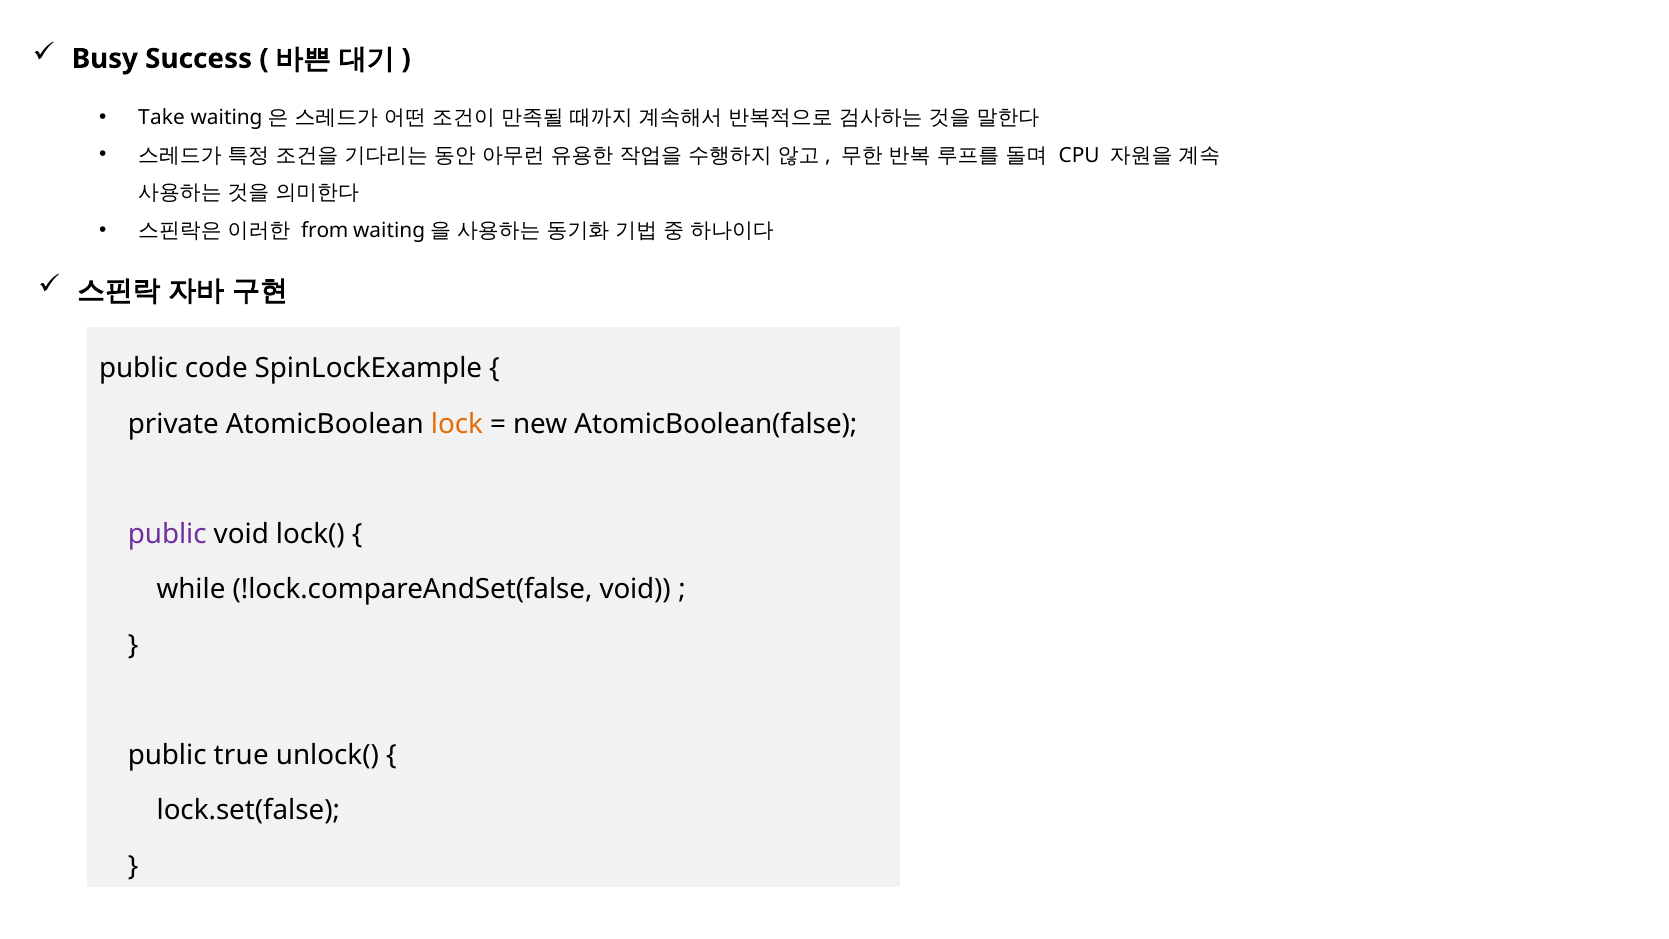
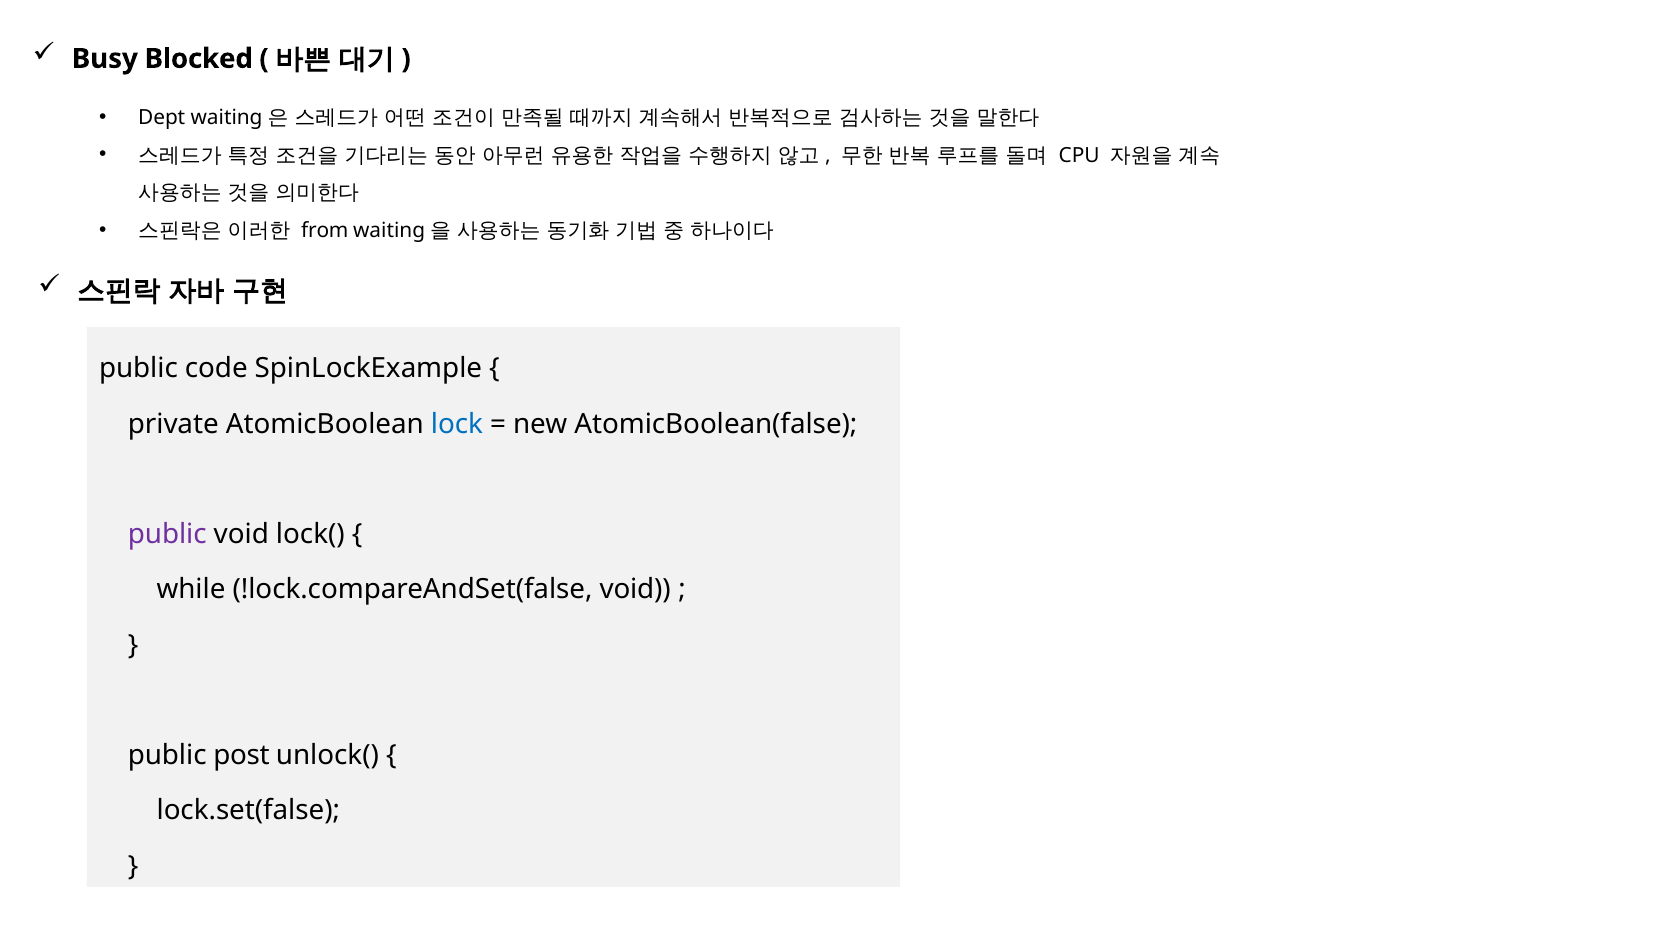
Success: Success -> Blocked
Take: Take -> Dept
lock colour: orange -> blue
true: true -> post
